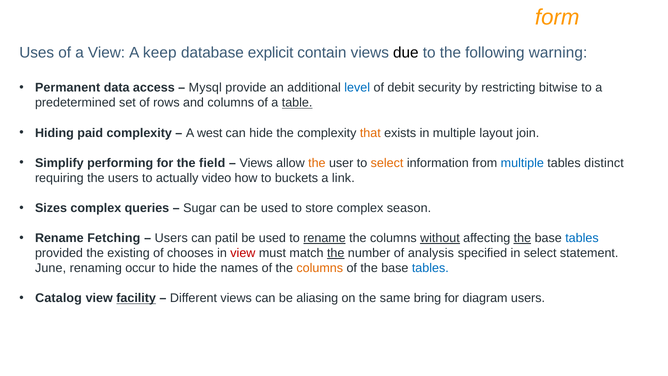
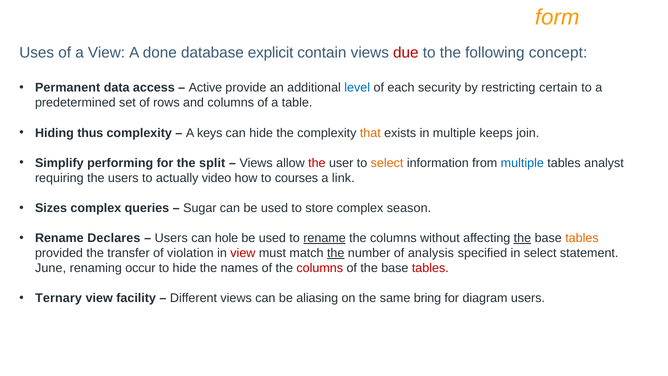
keep: keep -> done
due colour: black -> red
warning: warning -> concept
Mysql: Mysql -> Active
debit: debit -> each
bitwise: bitwise -> certain
table underline: present -> none
paid: paid -> thus
west: west -> keys
layout: layout -> keeps
field: field -> split
the at (317, 163) colour: orange -> red
distinct: distinct -> analyst
buckets: buckets -> courses
Fetching: Fetching -> Declares
patil: patil -> hole
without underline: present -> none
tables at (582, 238) colour: blue -> orange
existing: existing -> transfer
chooses: chooses -> violation
columns at (320, 268) colour: orange -> red
tables at (430, 268) colour: blue -> red
Catalog: Catalog -> Ternary
facility underline: present -> none
